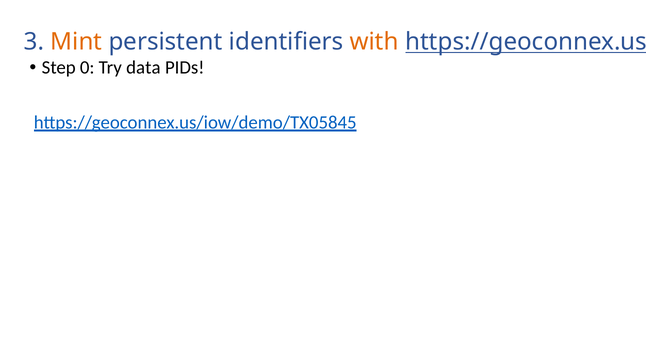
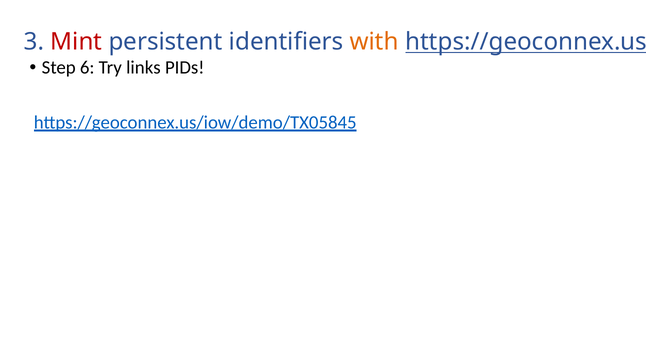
Mint colour: orange -> red
0: 0 -> 6
data: data -> links
